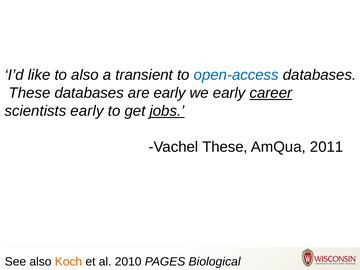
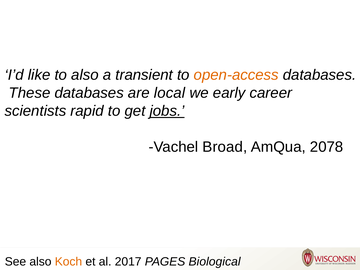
open-access colour: blue -> orange
are early: early -> local
career underline: present -> none
scientists early: early -> rapid
Vachel These: These -> Broad
2011: 2011 -> 2078
2010: 2010 -> 2017
